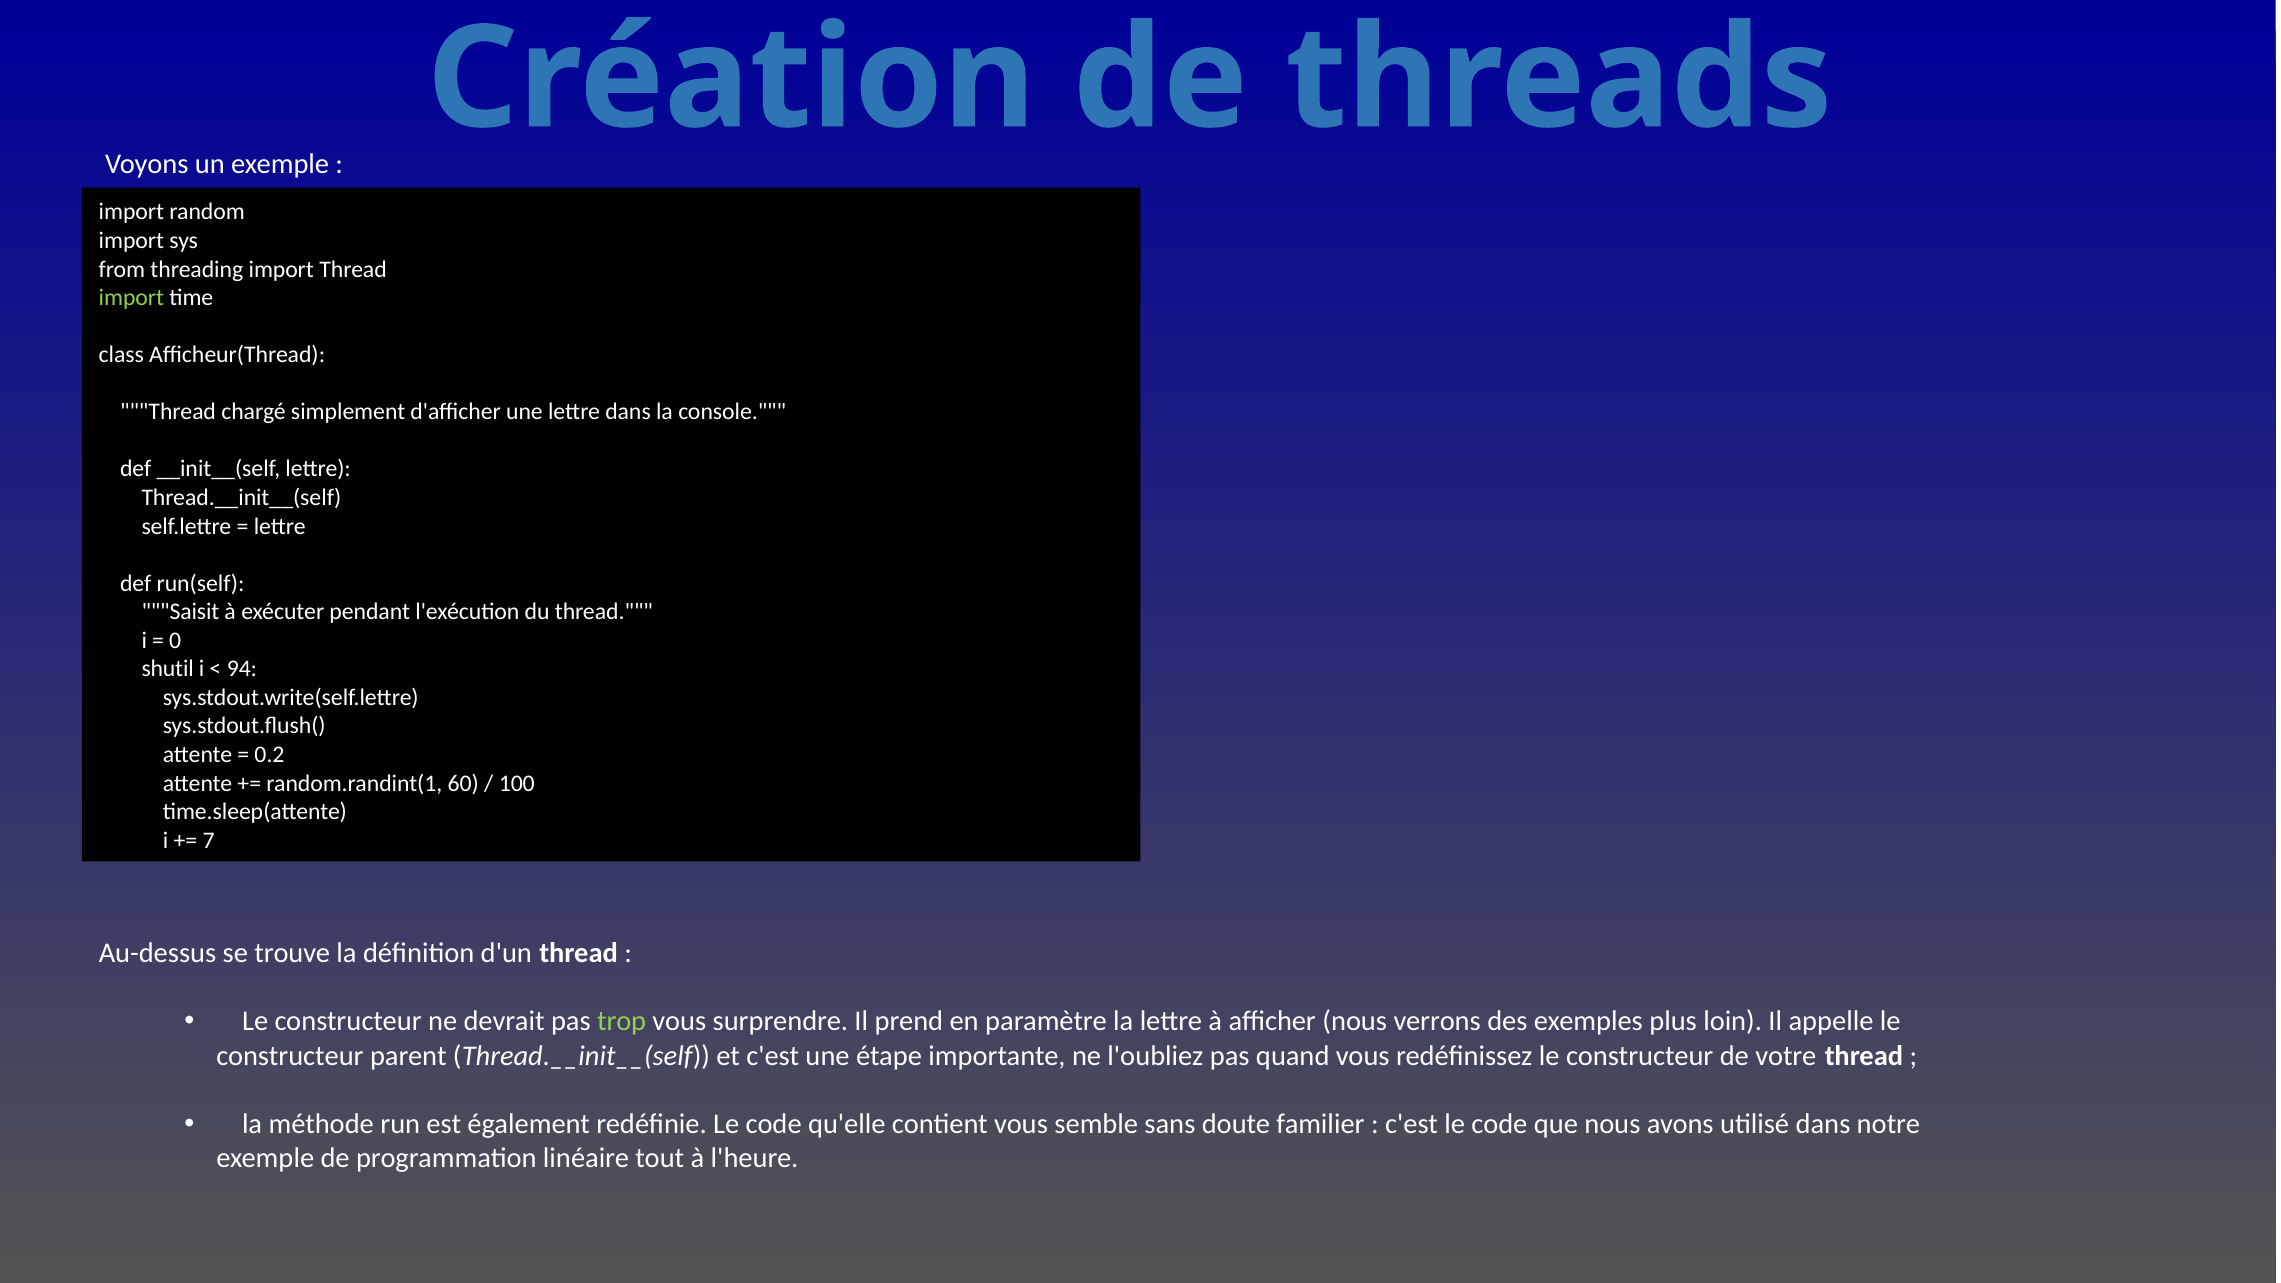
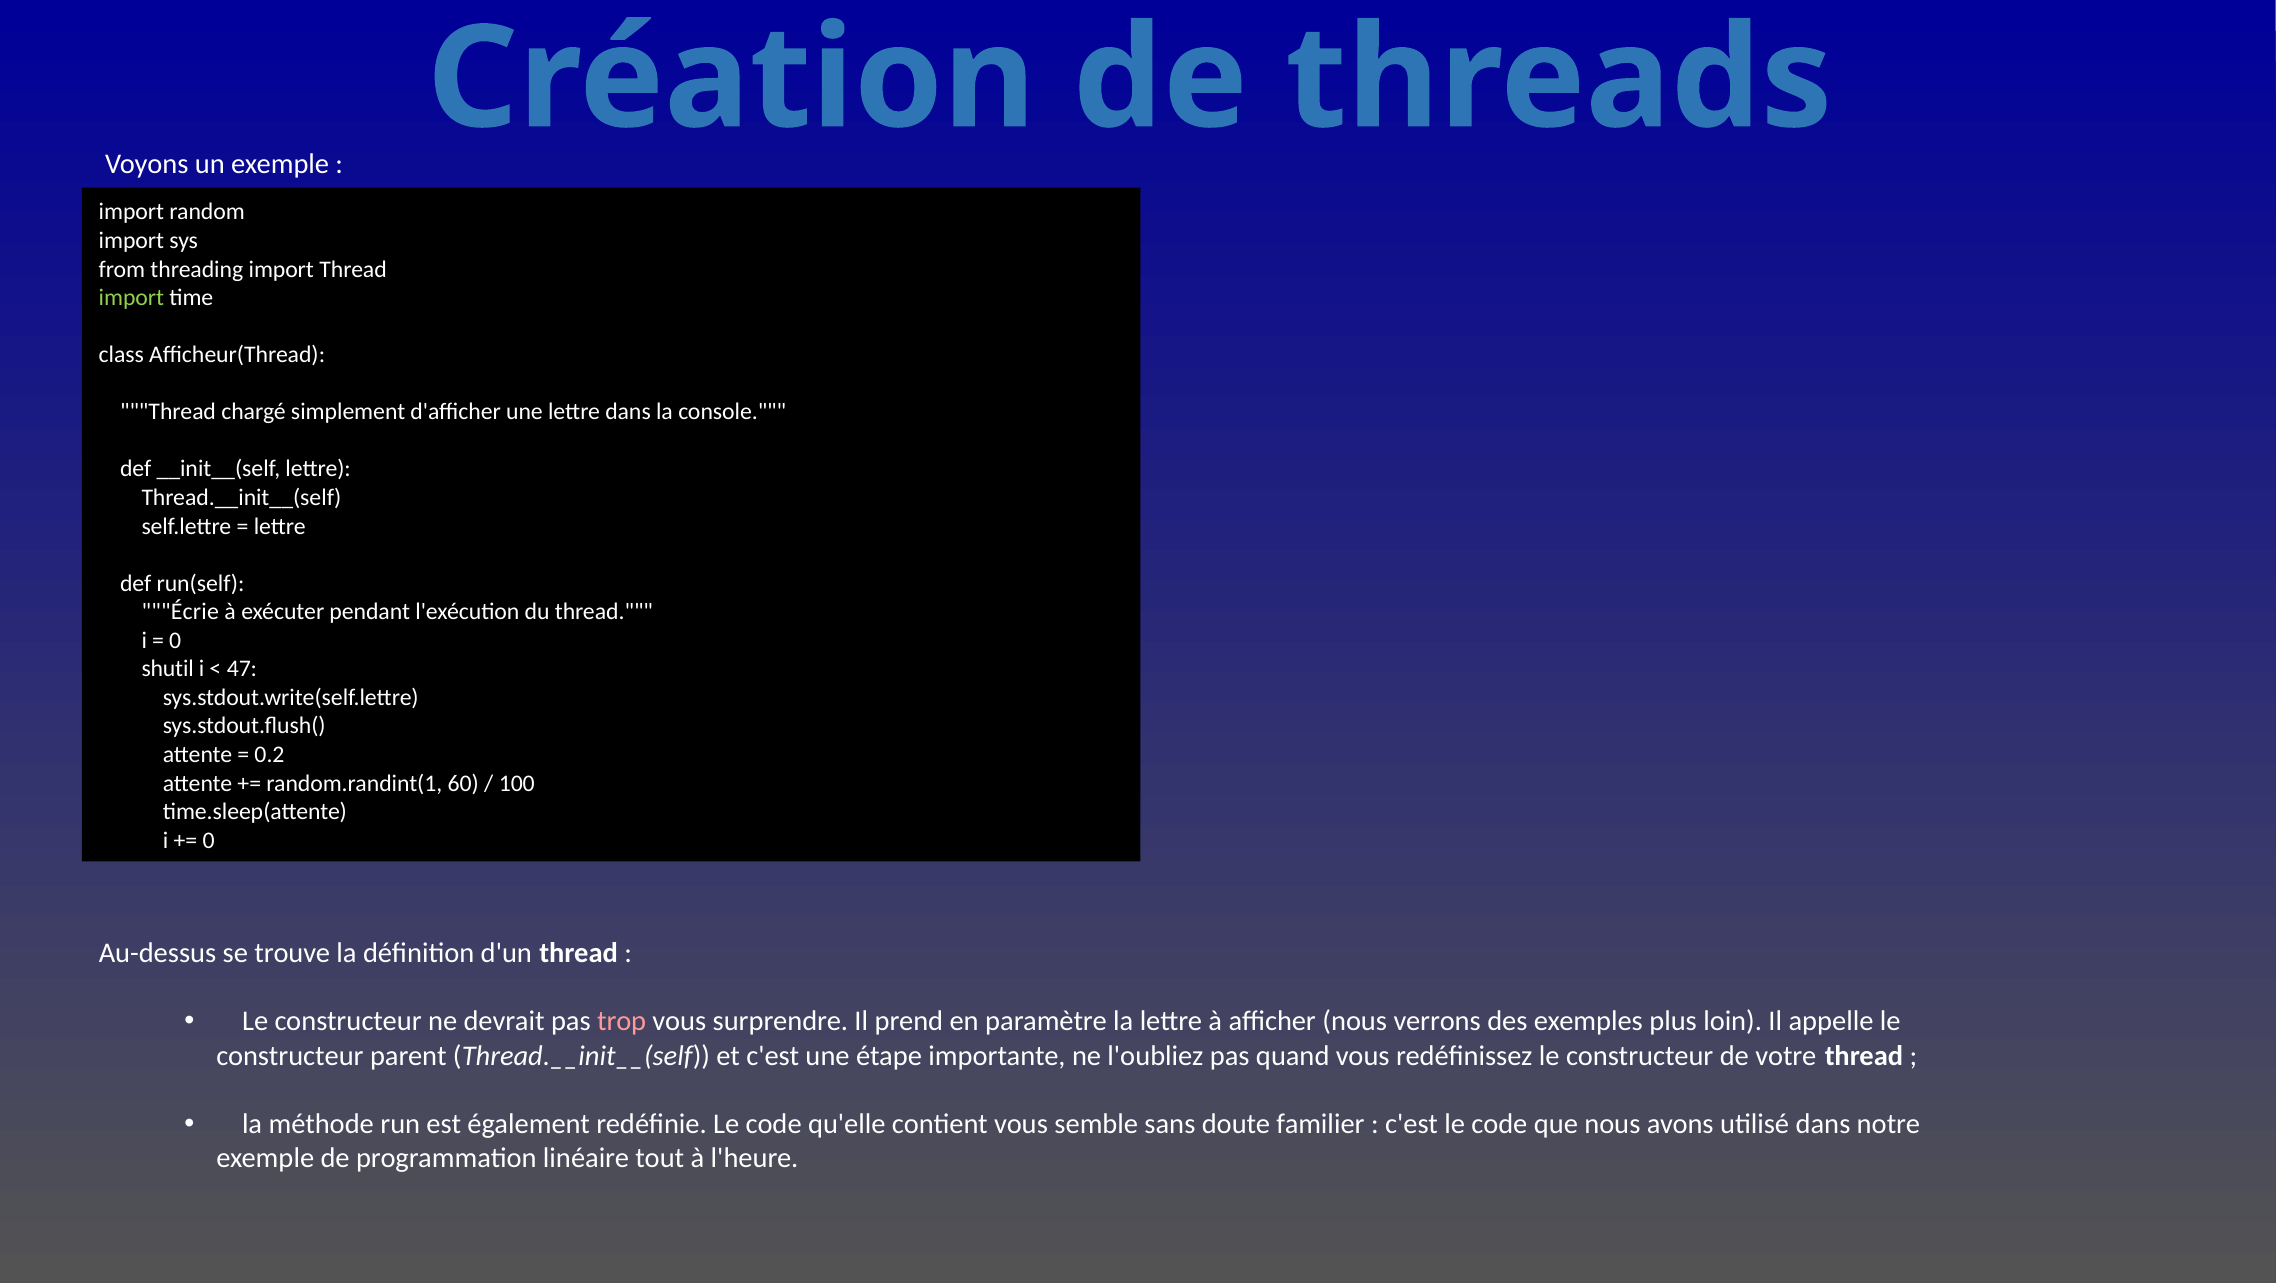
Saisit: Saisit -> Écrie
94: 94 -> 47
7 at (209, 840): 7 -> 0
trop colour: light green -> pink
